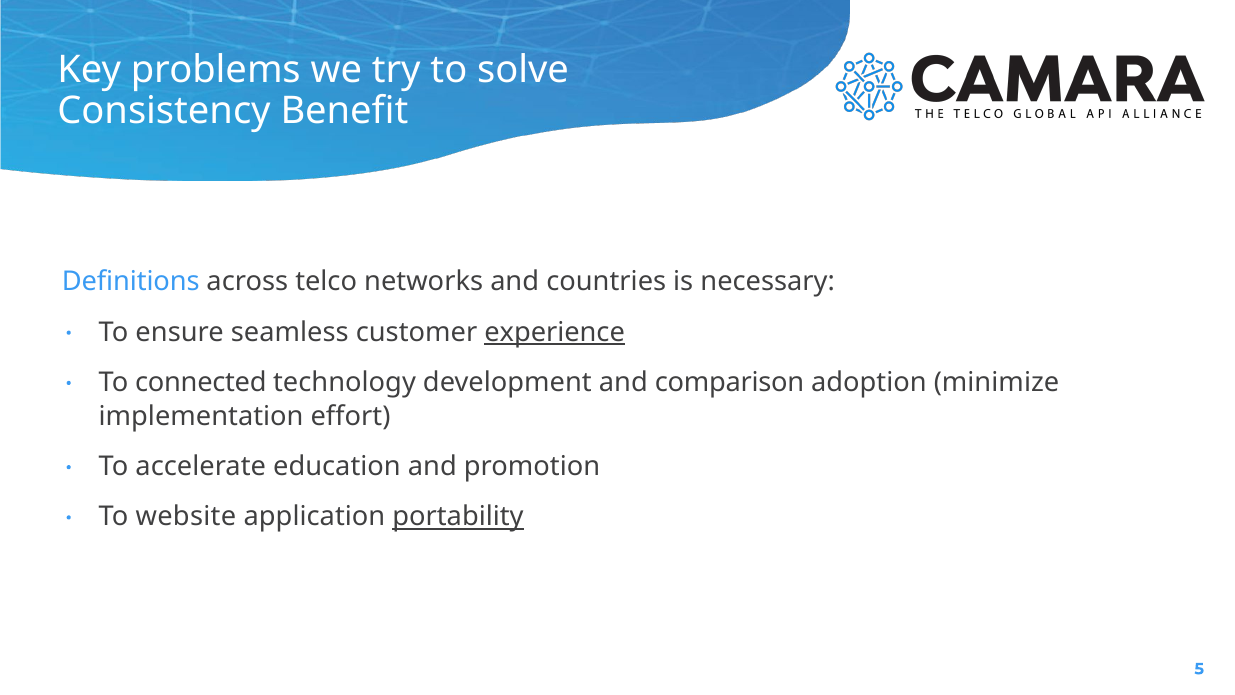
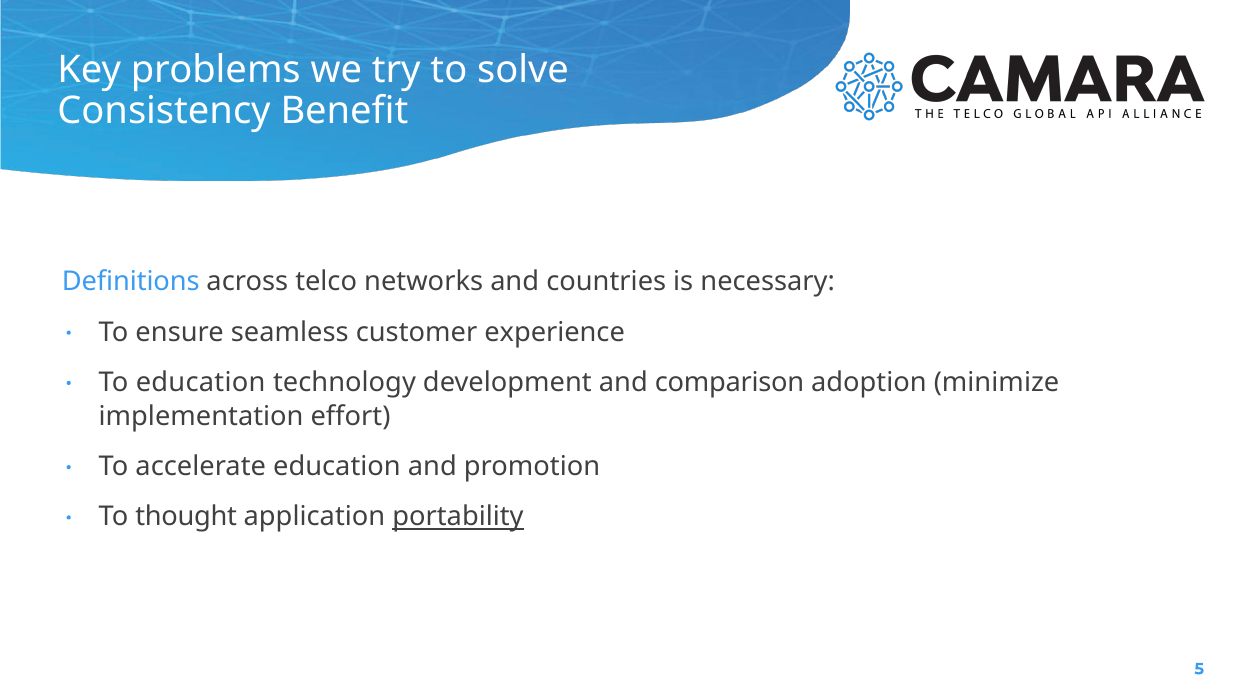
experience underline: present -> none
To connected: connected -> education
website: website -> thought
